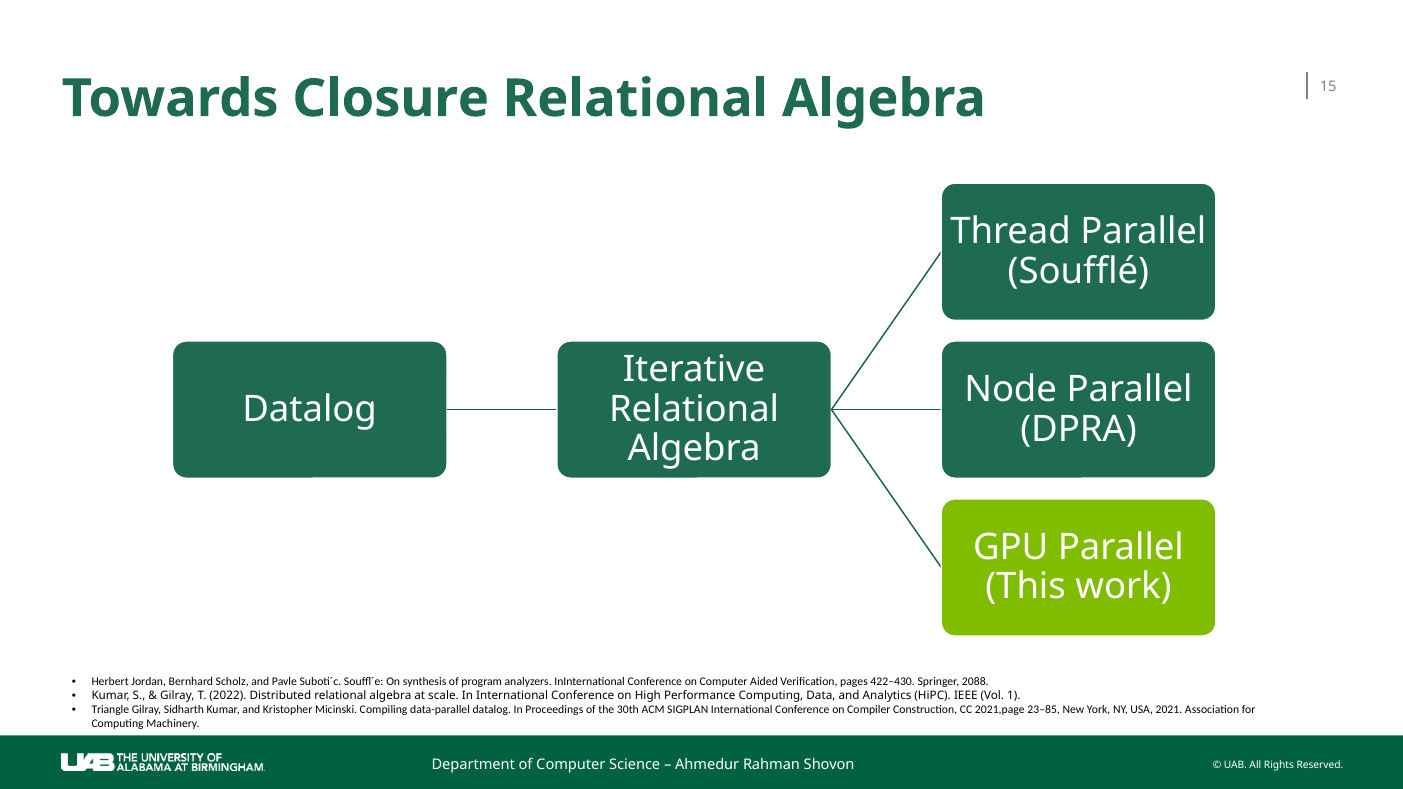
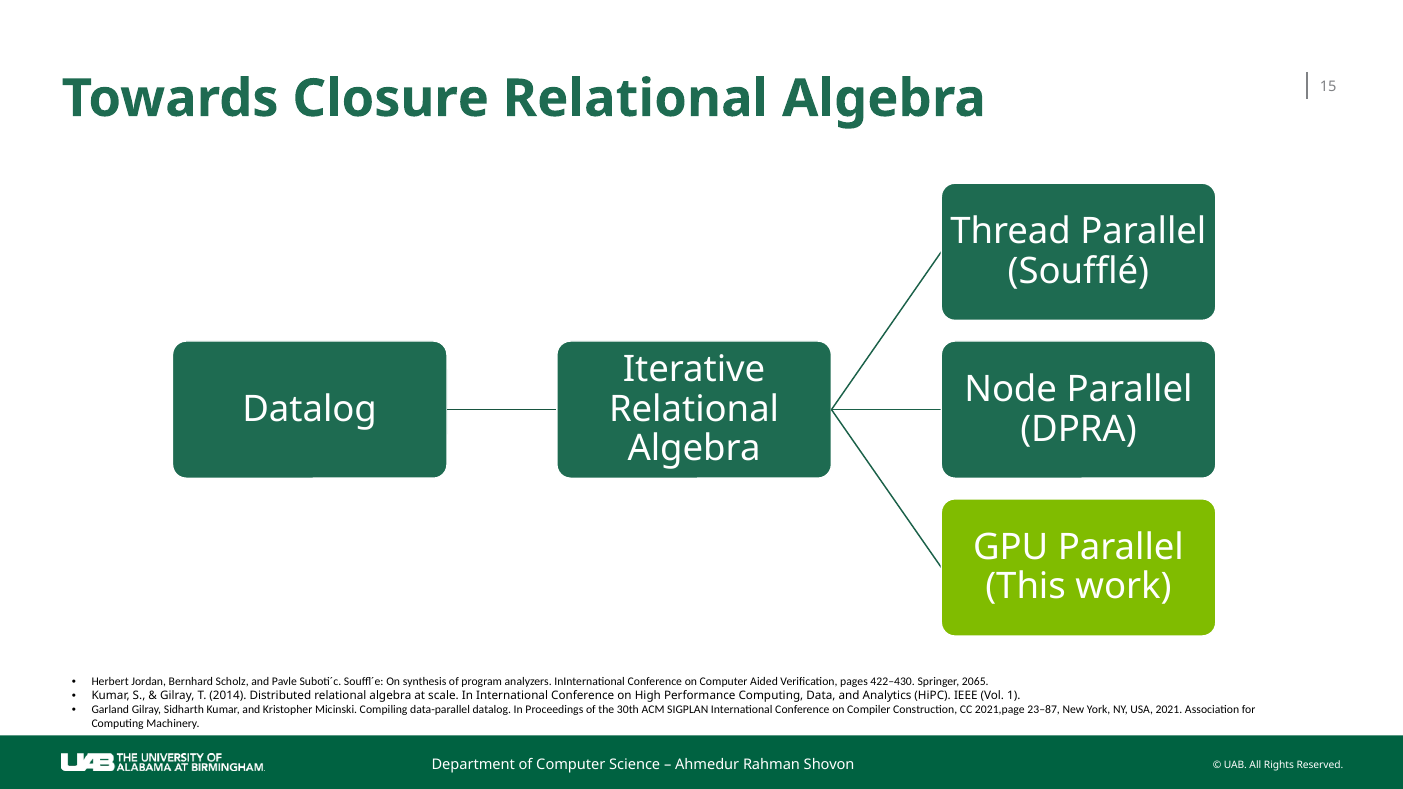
2088: 2088 -> 2065
2022: 2022 -> 2014
Triangle: Triangle -> Garland
23–85: 23–85 -> 23–87
